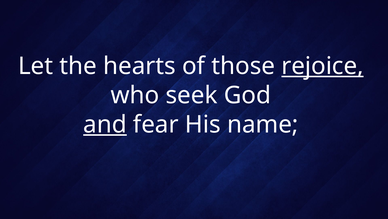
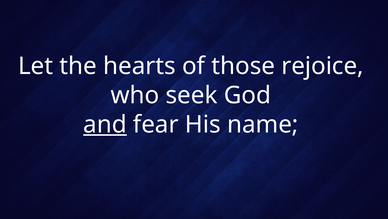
rejoice underline: present -> none
